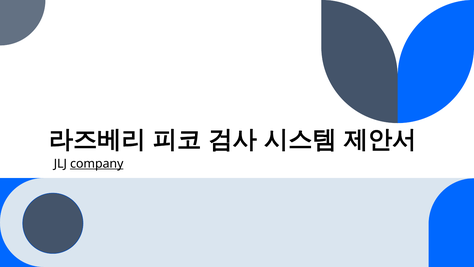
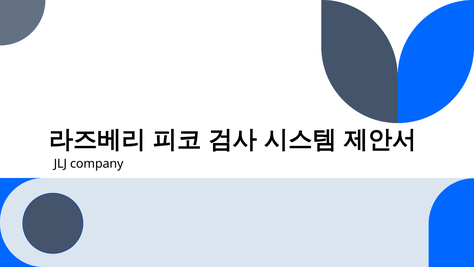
company underline: present -> none
